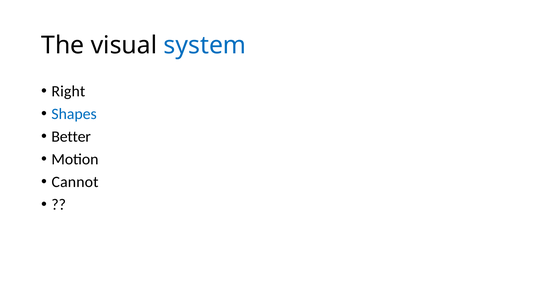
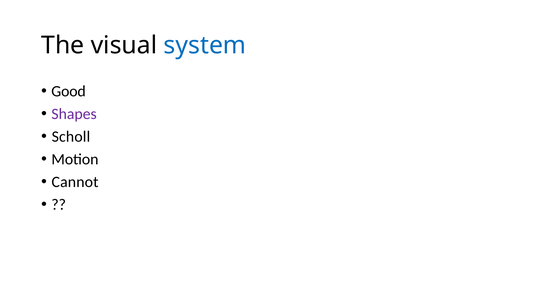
Right: Right -> Good
Shapes colour: blue -> purple
Better: Better -> Scholl
